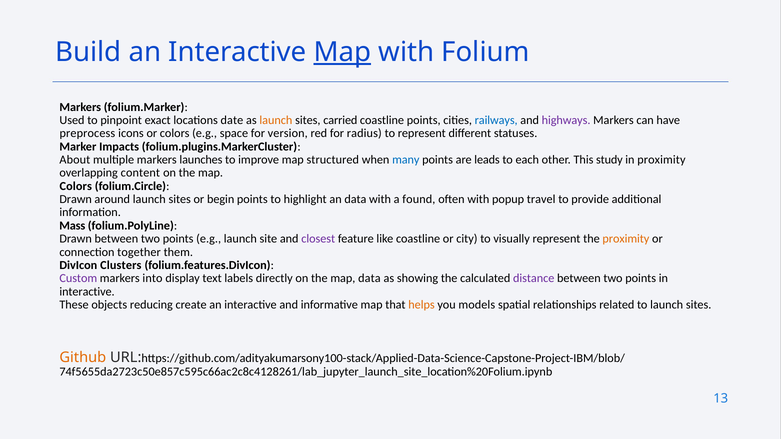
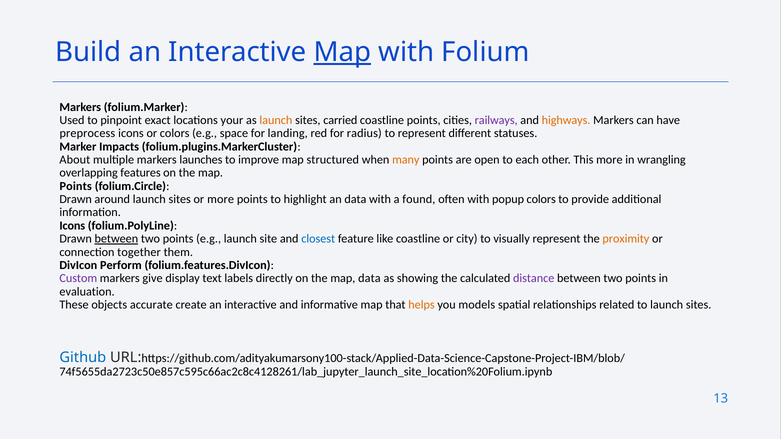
date: date -> your
railways colour: blue -> purple
highways colour: purple -> orange
version: version -> landing
many colour: blue -> orange
leads: leads -> open
This study: study -> more
in proximity: proximity -> wrangling
content: content -> features
Colors at (76, 186): Colors -> Points
or begin: begin -> more
popup travel: travel -> colors
Mass at (72, 226): Mass -> Icons
between at (116, 239) underline: none -> present
closest colour: purple -> blue
Clusters: Clusters -> Perform
into: into -> give
interactive at (87, 292): interactive -> evaluation
reducing: reducing -> accurate
Github colour: orange -> blue
